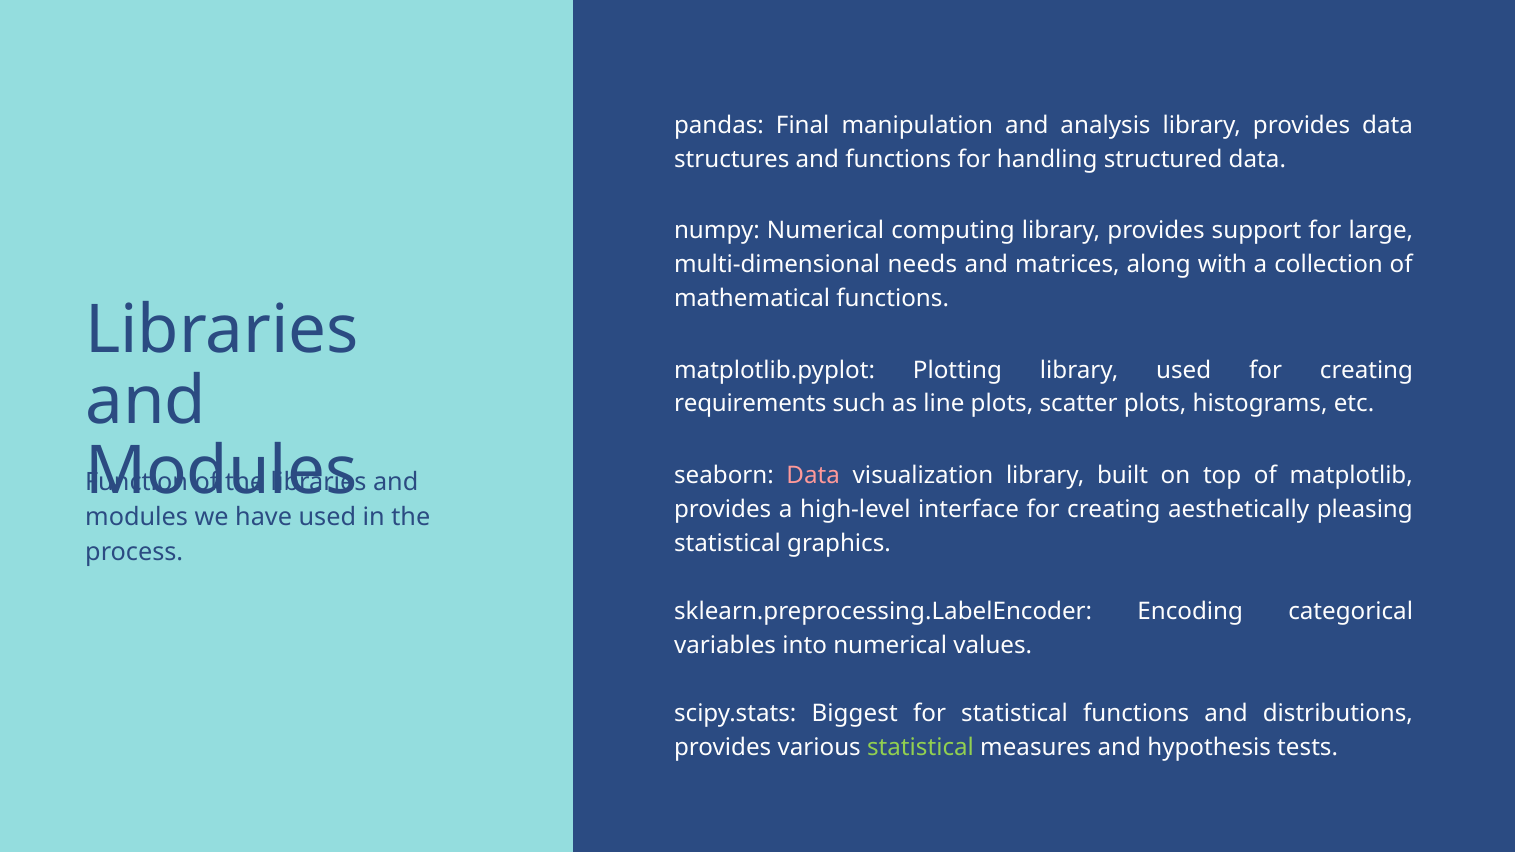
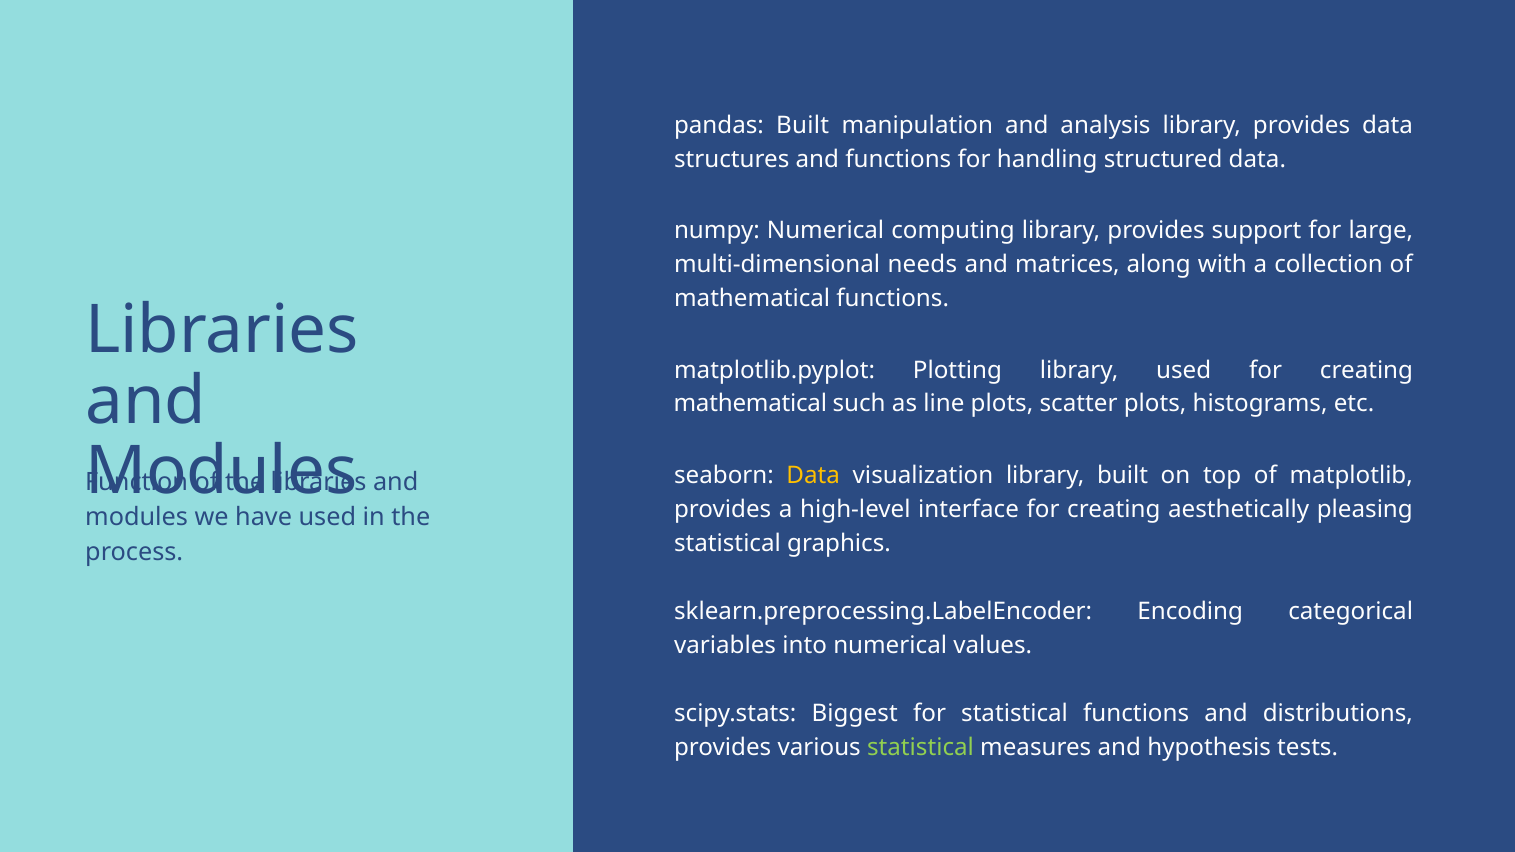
pandas Final: Final -> Built
requirements at (750, 404): requirements -> mathematical
Data at (813, 475) colour: pink -> yellow
